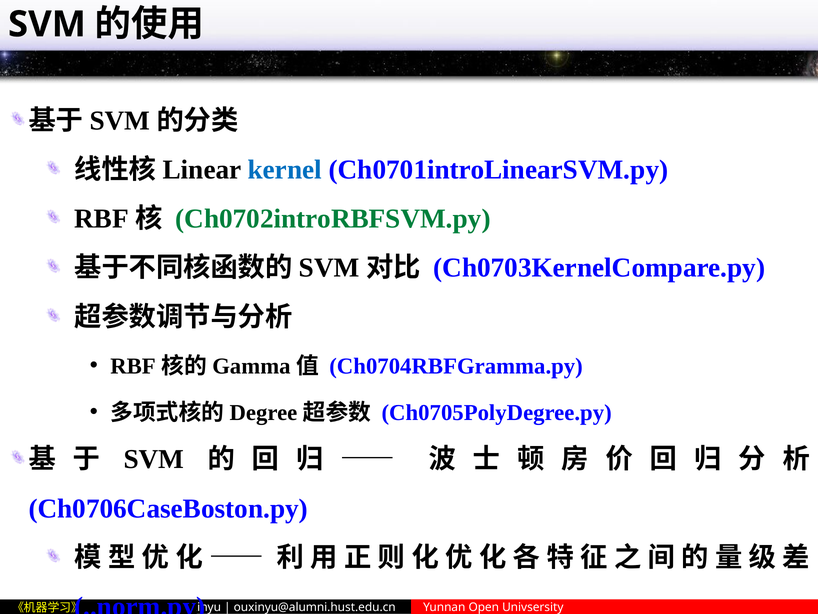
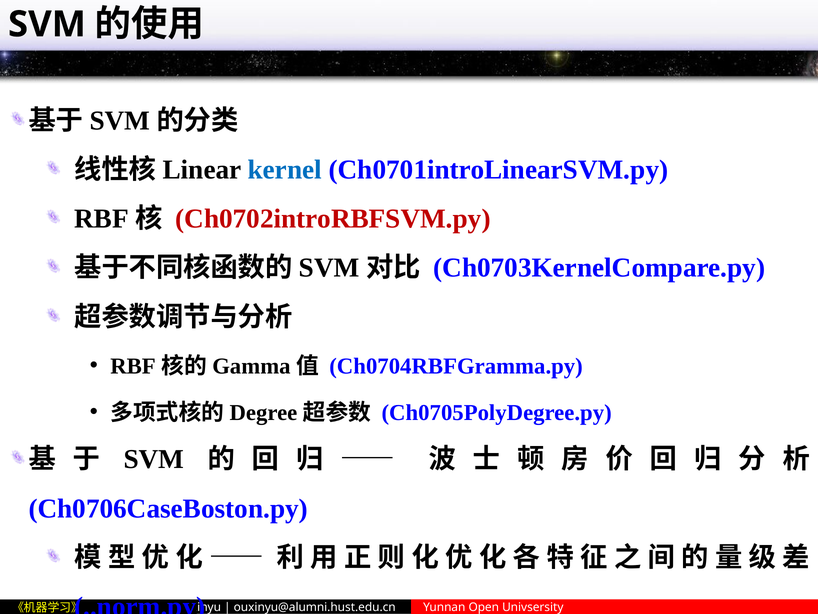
Ch0702introRBFSVM.py colour: green -> red
